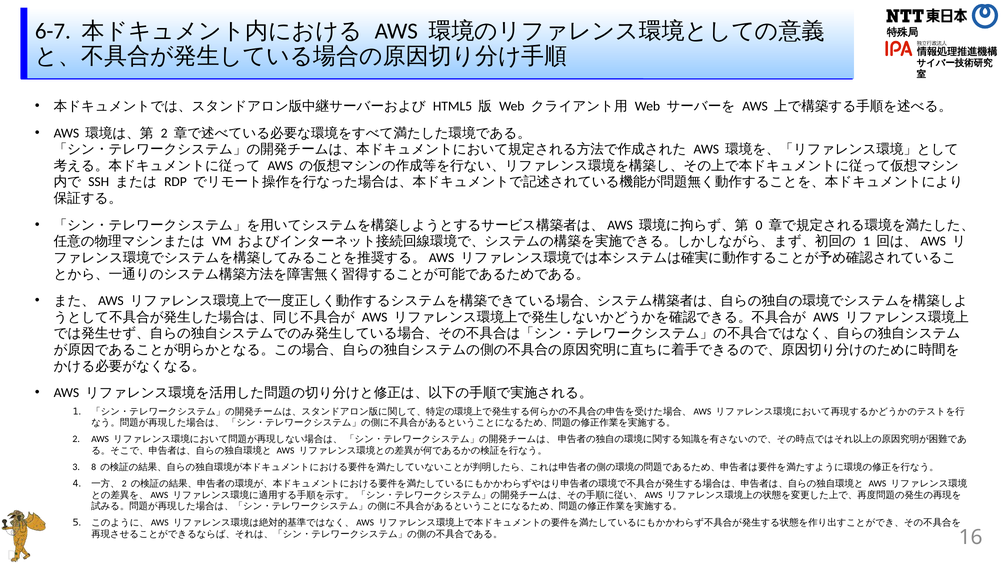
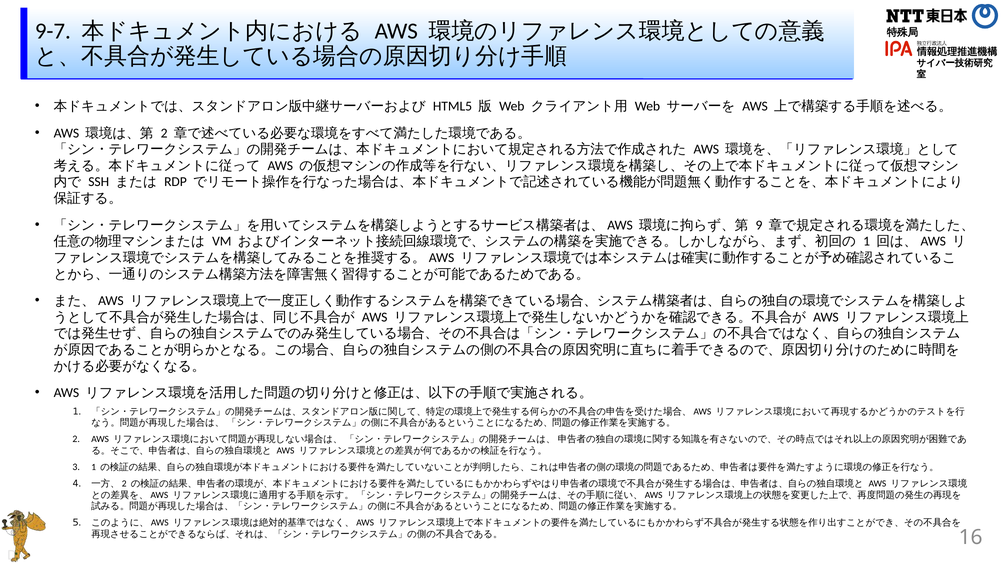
6-7: 6-7 -> 9-7
0: 0 -> 9
8 at (94, 467): 8 -> 1
